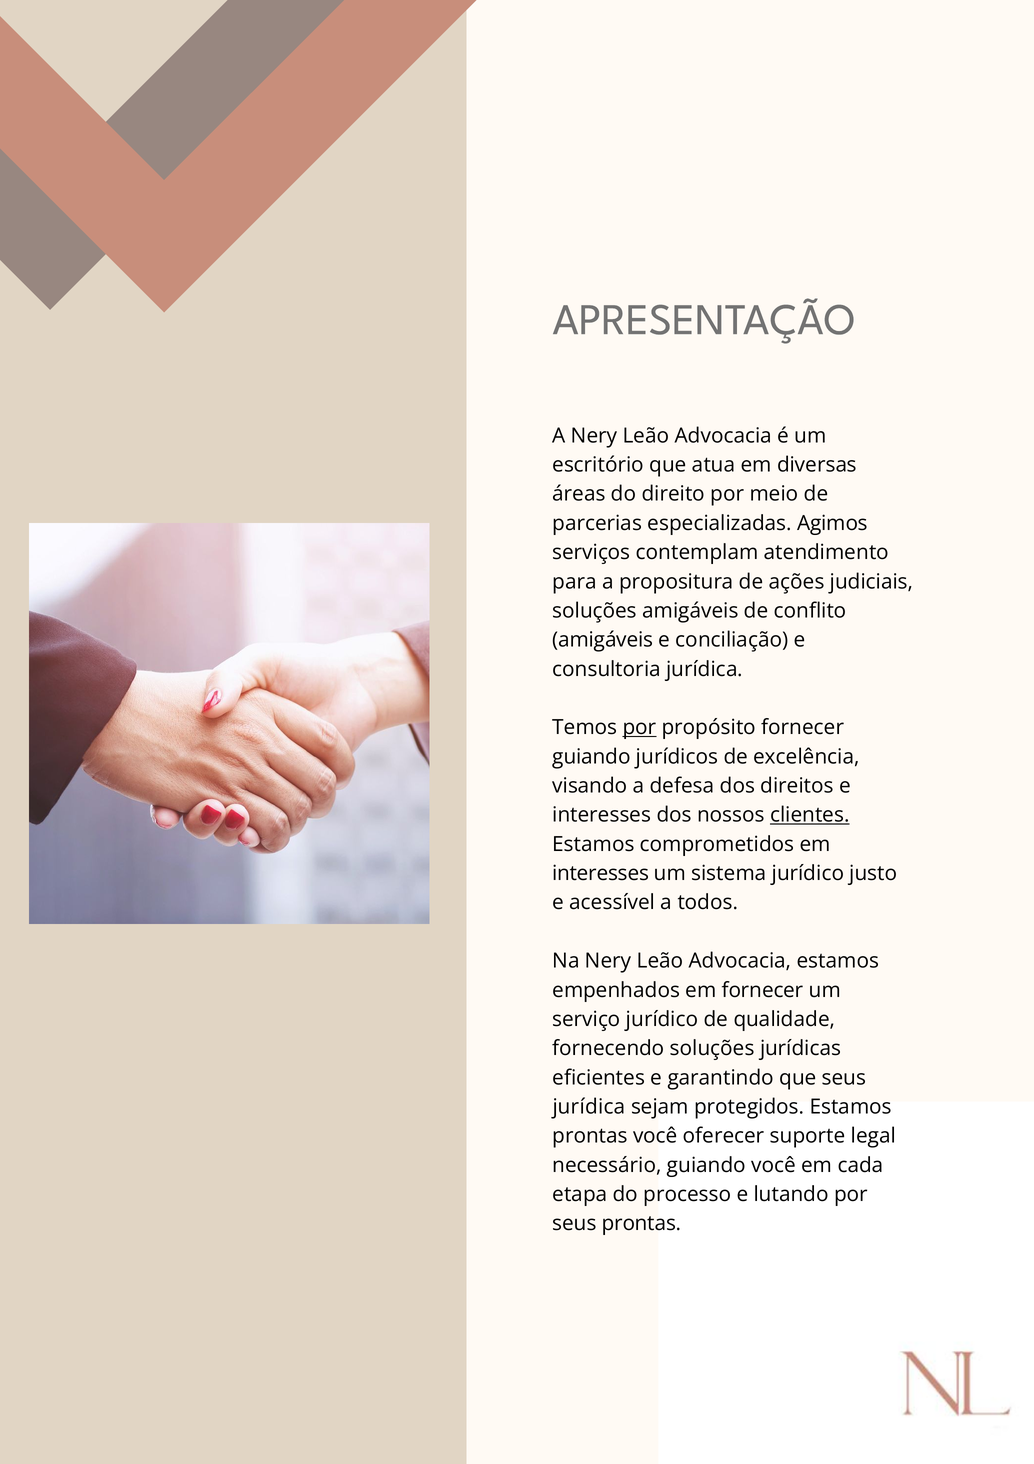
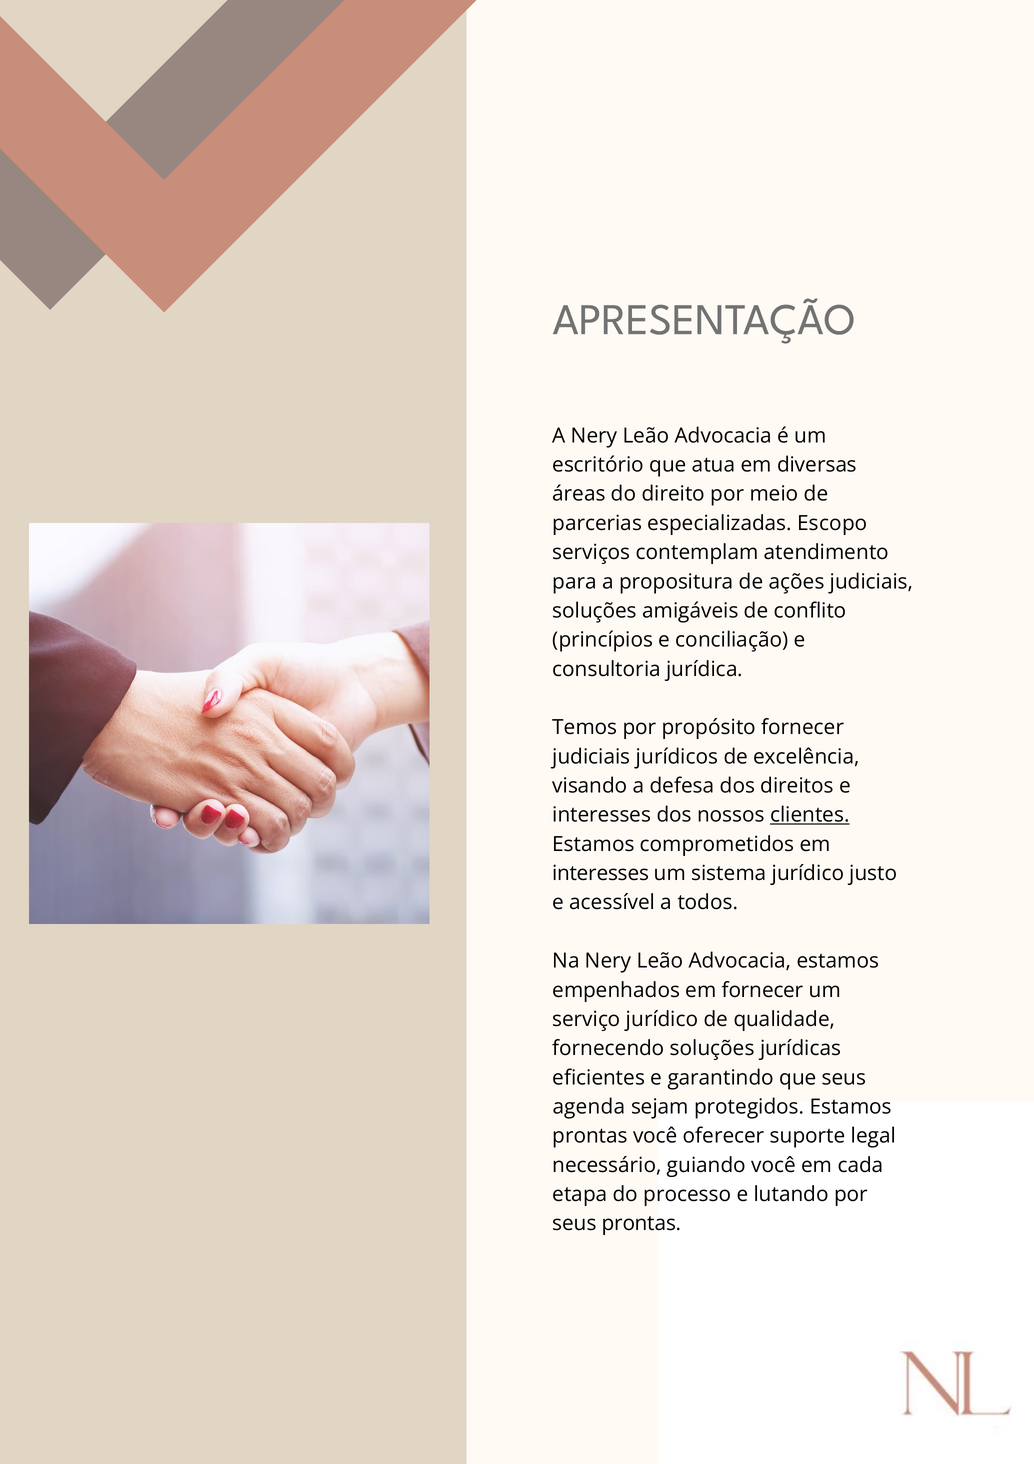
Agimos: Agimos -> Escopo
amigáveis at (603, 640): amigáveis -> princípios
por at (639, 727) underline: present -> none
guiando at (591, 756): guiando -> judiciais
jurídica at (589, 1106): jurídica -> agenda
